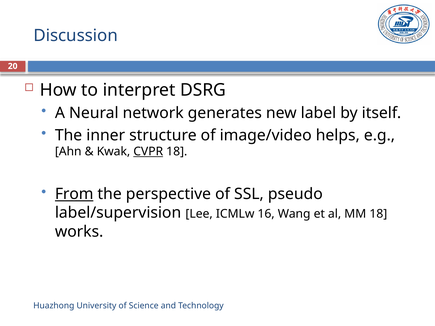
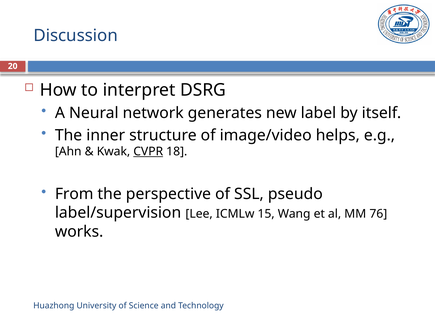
From underline: present -> none
16: 16 -> 15
MM 18: 18 -> 76
